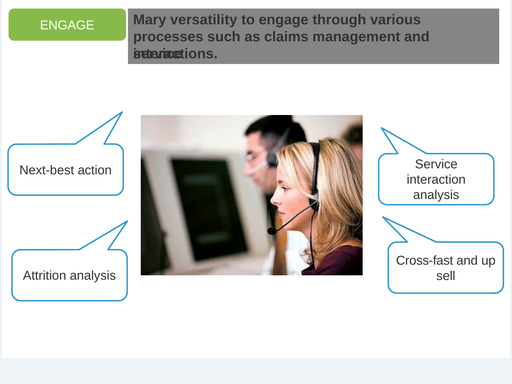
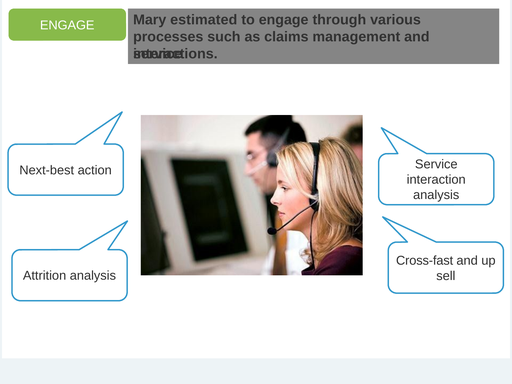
versatility: versatility -> estimated
